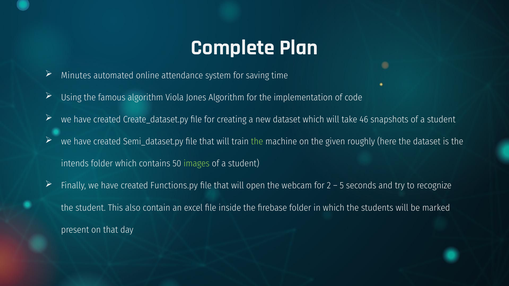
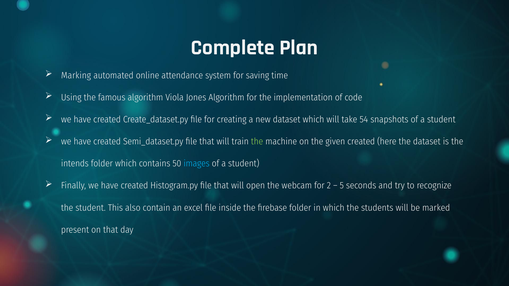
Minutes: Minutes -> Marking
46: 46 -> 54
given roughly: roughly -> created
images colour: light green -> light blue
Functions.py: Functions.py -> Histogram.py
